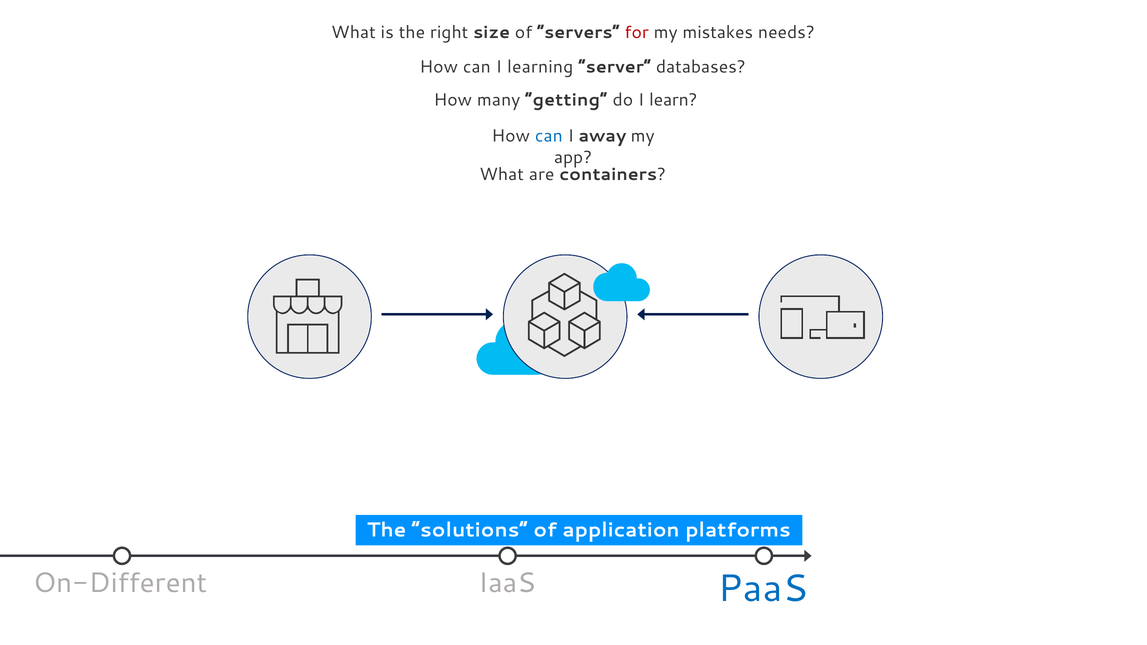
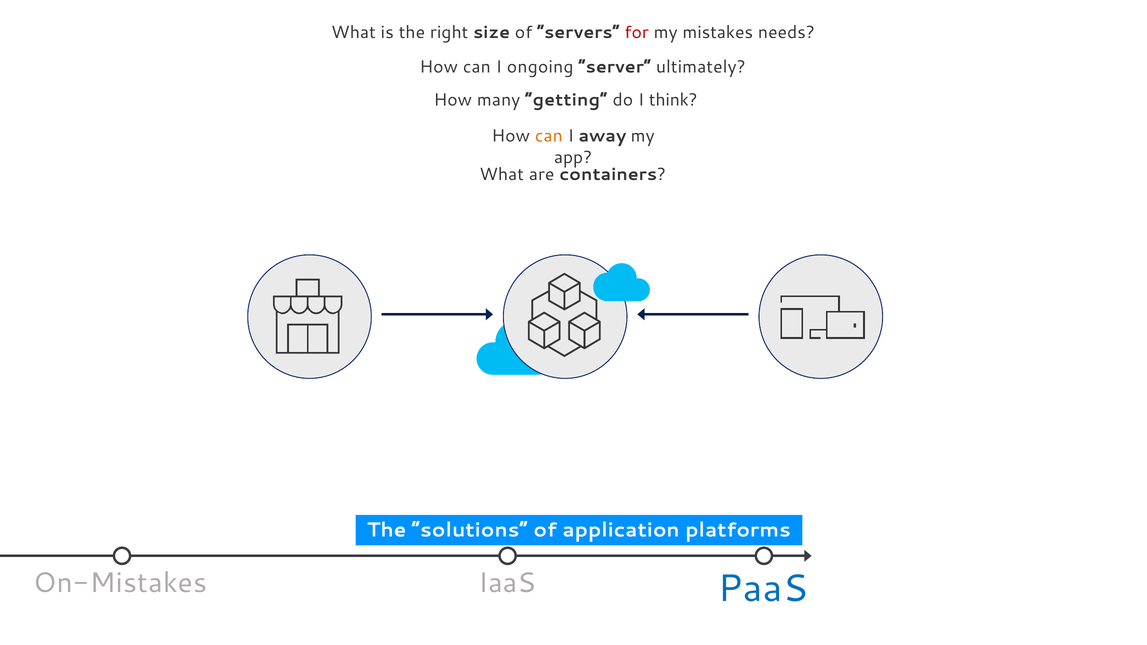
learning: learning -> ongoing
databases: databases -> ultimately
learn: learn -> think
can at (549, 136) colour: blue -> orange
On-Different: On-Different -> On-Mistakes
